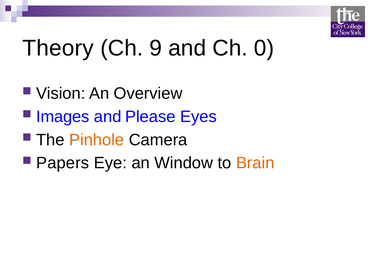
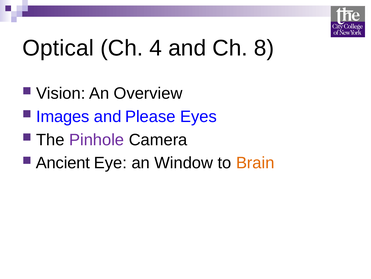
Theory: Theory -> Optical
9: 9 -> 4
0: 0 -> 8
Pinhole colour: orange -> purple
Papers: Papers -> Ancient
